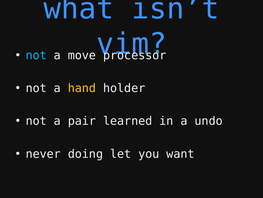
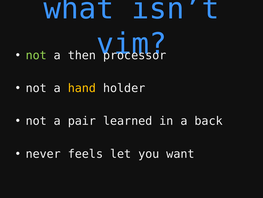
not at (36, 55) colour: light blue -> light green
move: move -> then
undo: undo -> back
doing: doing -> feels
